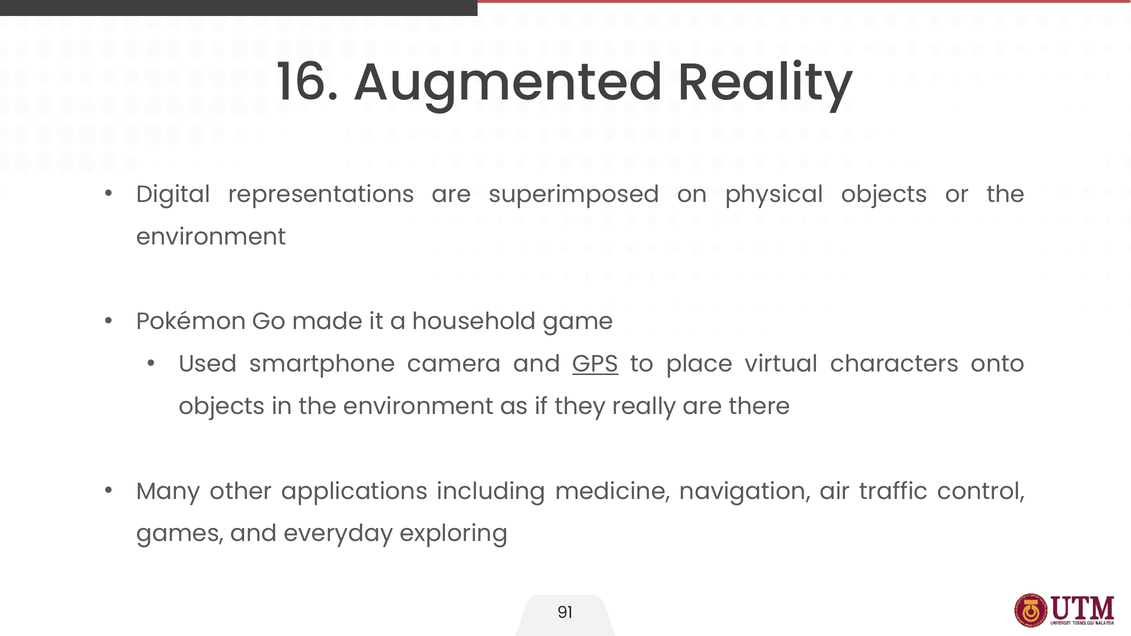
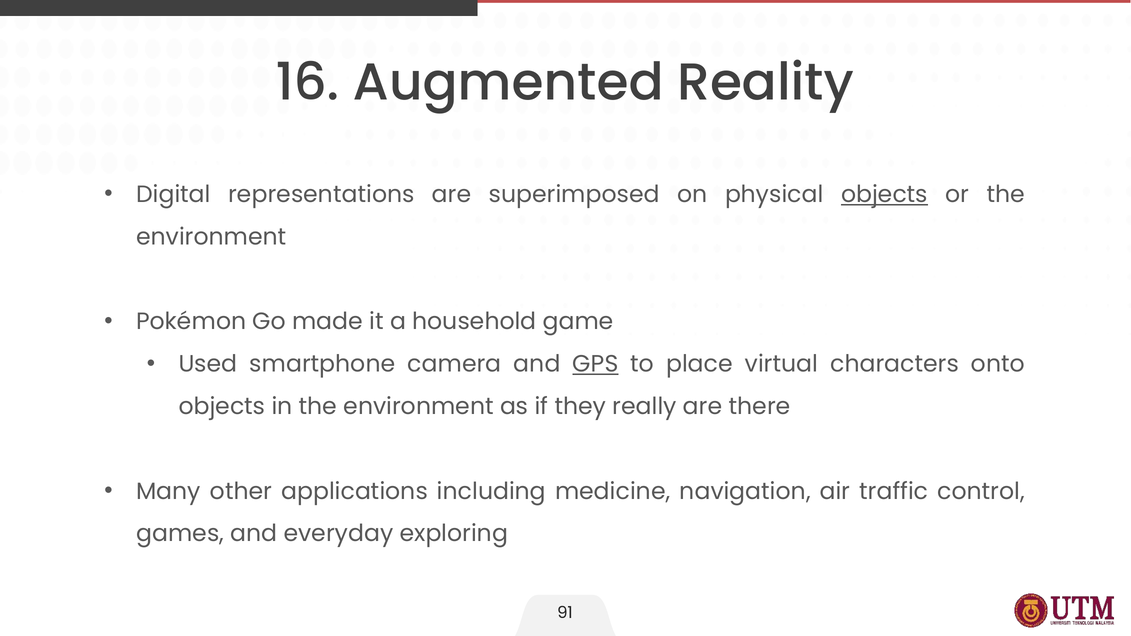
objects at (884, 195) underline: none -> present
